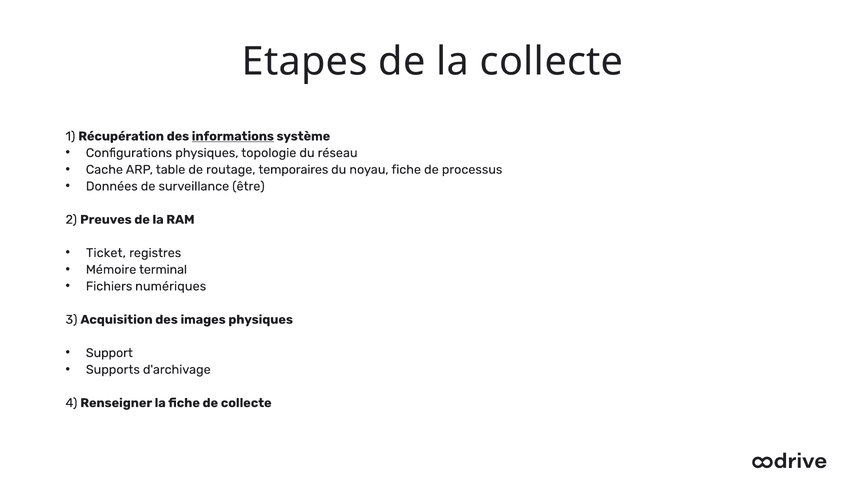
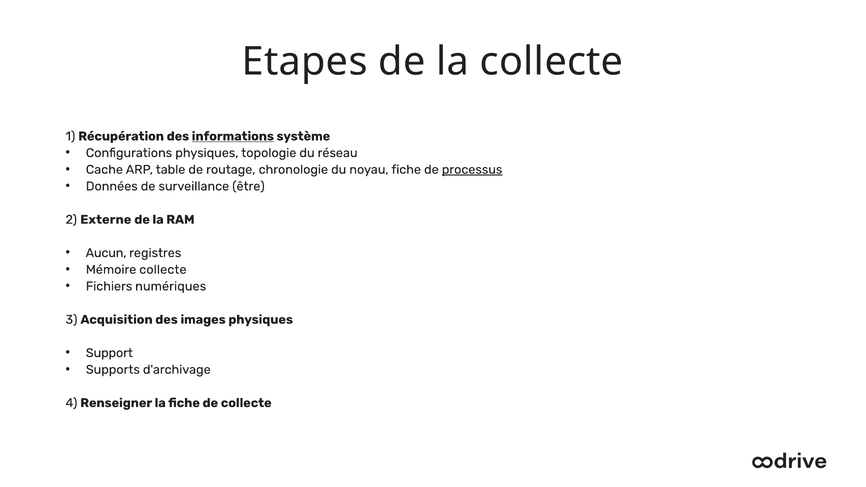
temporaires: temporaires -> chronologie
processus underline: none -> present
Preuves: Preuves -> Externe
Ticket: Ticket -> Aucun
Mémoire terminal: terminal -> collecte
